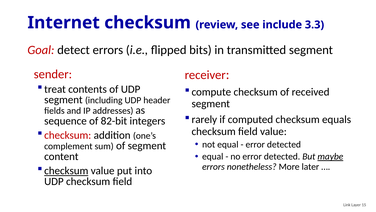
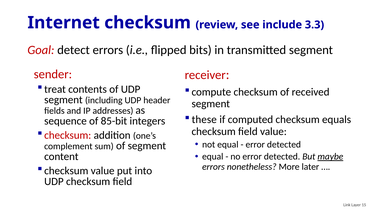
rarely: rarely -> these
82-bit: 82-bit -> 85-bit
checksum at (66, 170) underline: present -> none
